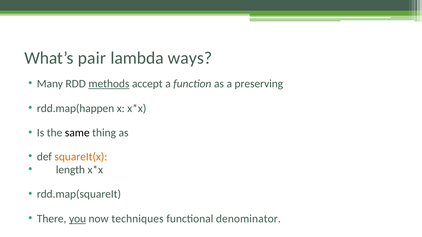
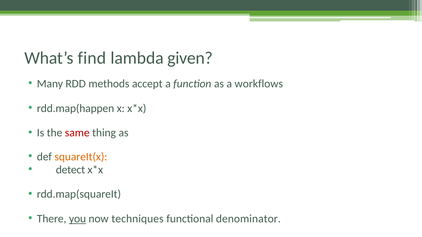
pair: pair -> find
ways: ways -> given
methods underline: present -> none
preserving: preserving -> workflows
same colour: black -> red
length: length -> detect
